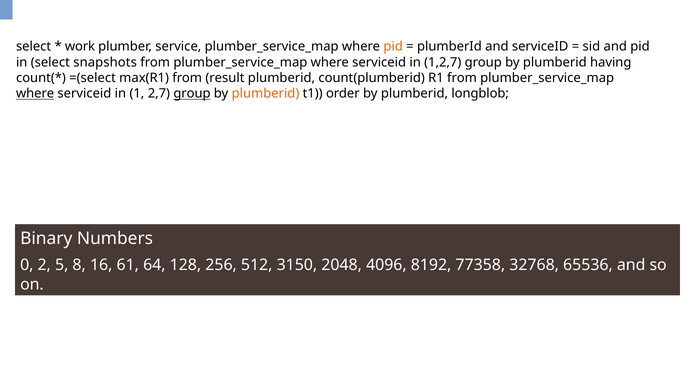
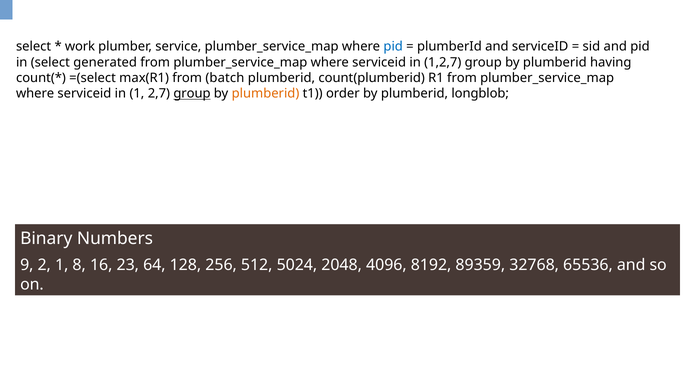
pid at (393, 47) colour: orange -> blue
snapshots: snapshots -> generated
result: result -> batch
where at (35, 94) underline: present -> none
0: 0 -> 9
2 5: 5 -> 1
61: 61 -> 23
3150: 3150 -> 5024
77358: 77358 -> 89359
